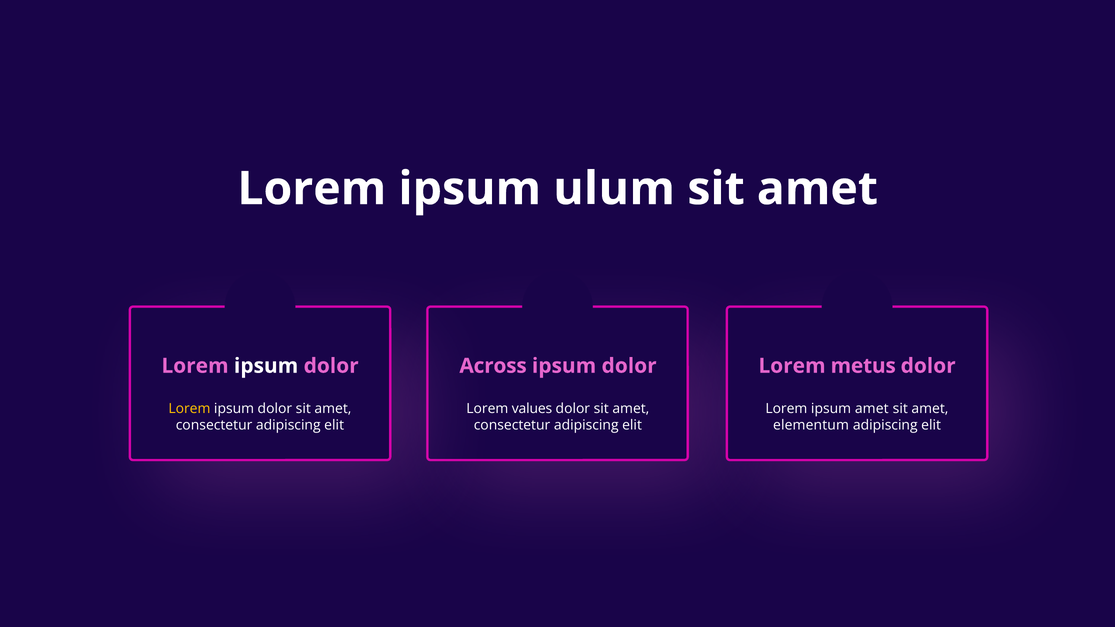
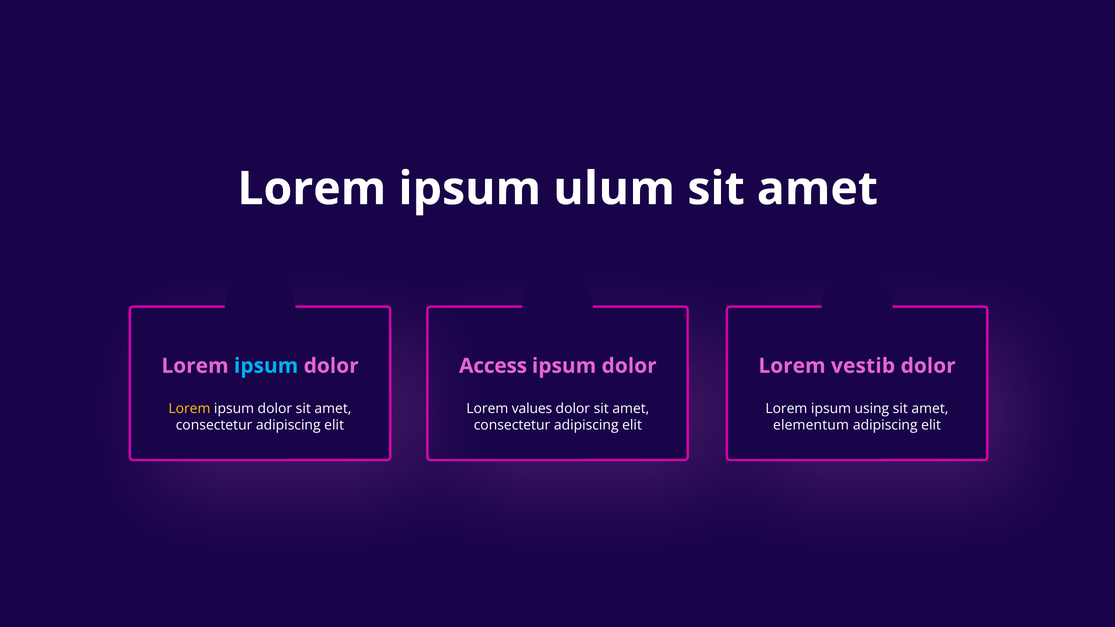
ipsum at (266, 366) colour: white -> light blue
Across: Across -> Access
metus: metus -> vestib
ipsum amet: amet -> using
